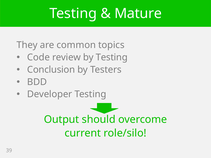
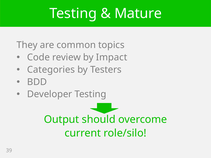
by Testing: Testing -> Impact
Conclusion: Conclusion -> Categories
